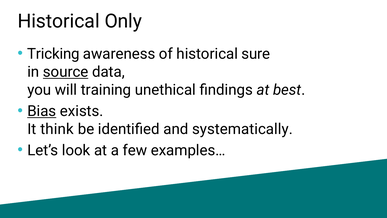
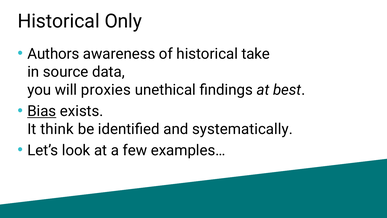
Tricking: Tricking -> Authors
sure: sure -> take
source underline: present -> none
training: training -> proxies
